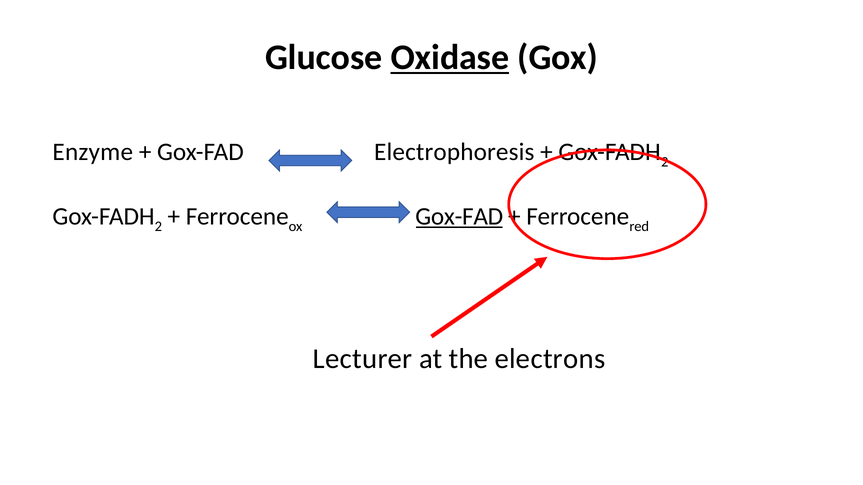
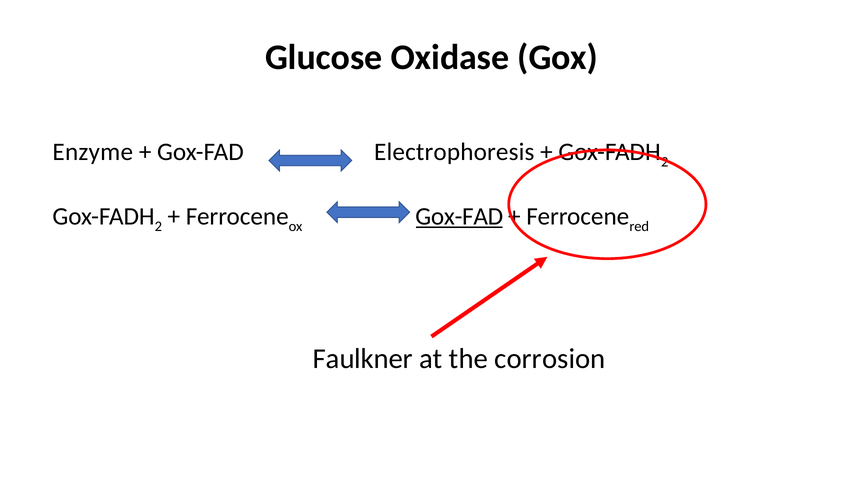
Oxidase underline: present -> none
Lecturer: Lecturer -> Faulkner
electrons: electrons -> corrosion
